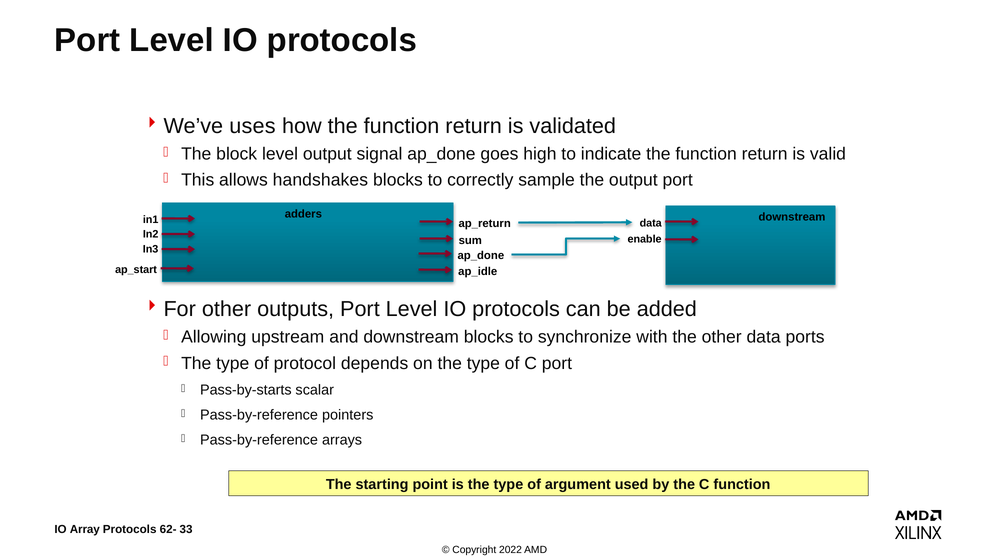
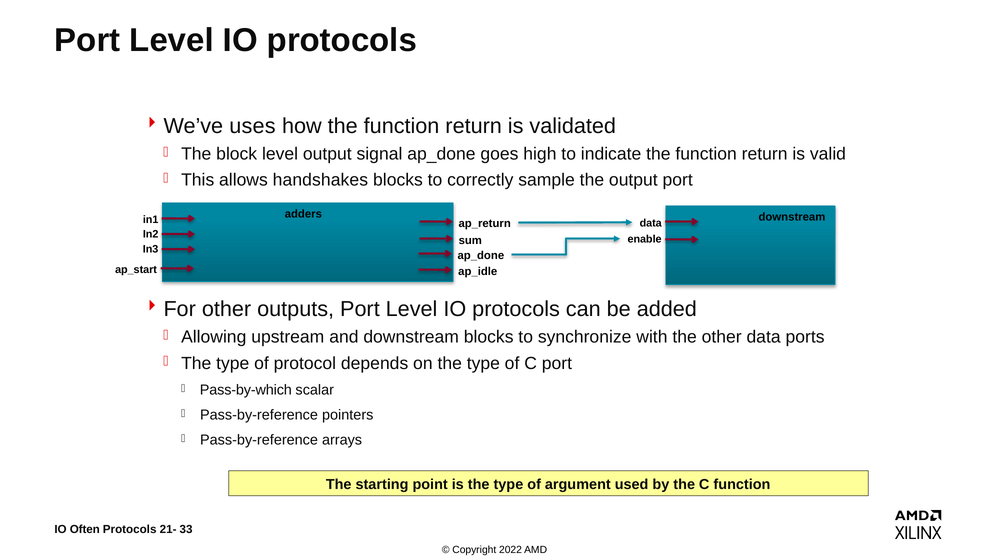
Pass-by-starts: Pass-by-starts -> Pass-by-which
Array: Array -> Often
62-: 62- -> 21-
